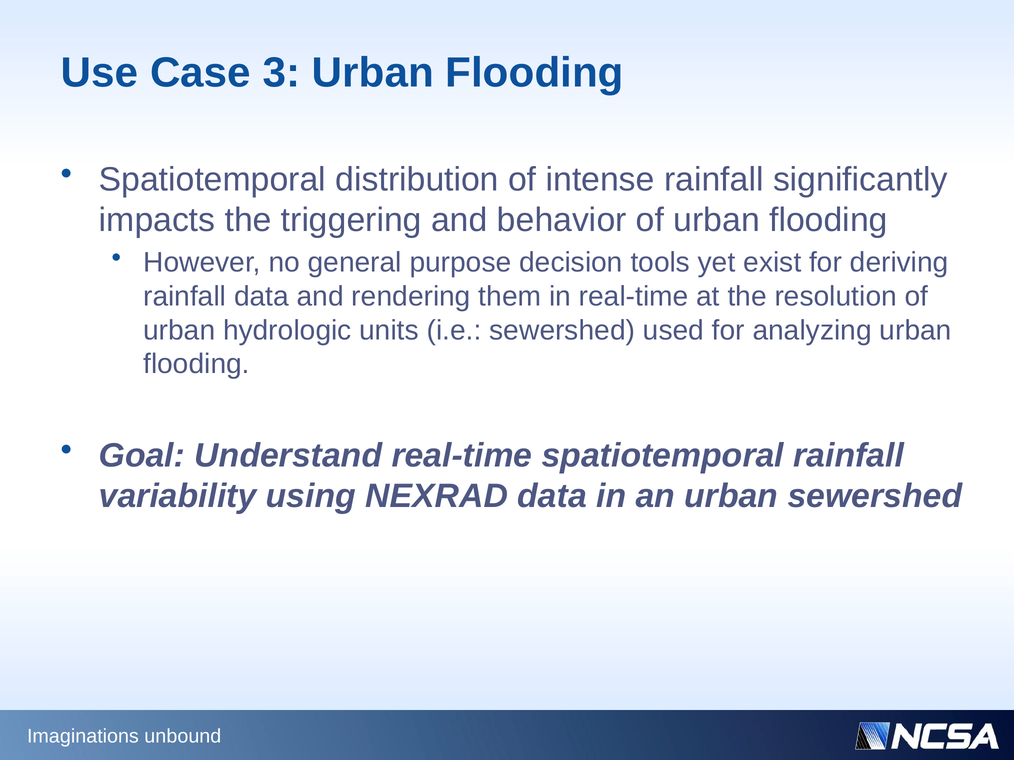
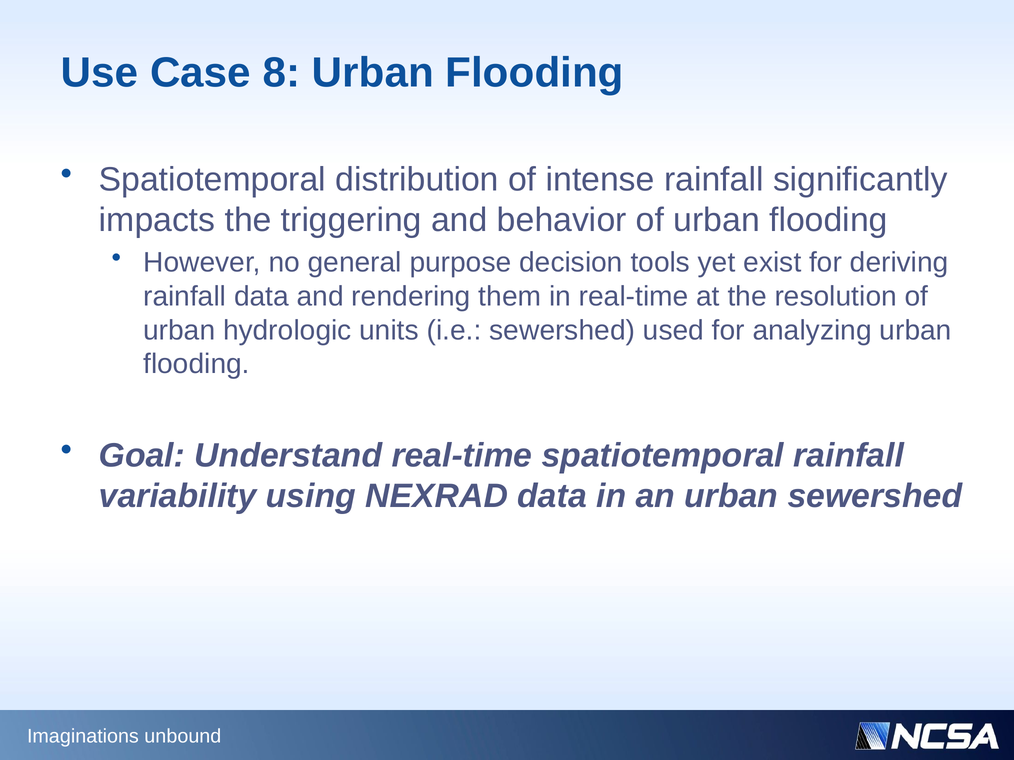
3: 3 -> 8
